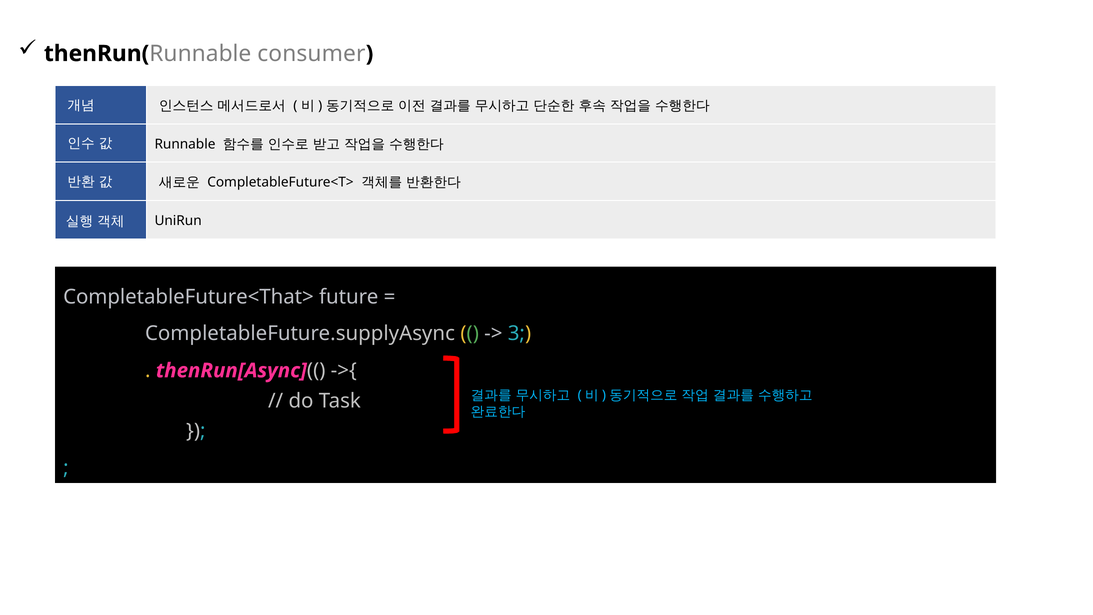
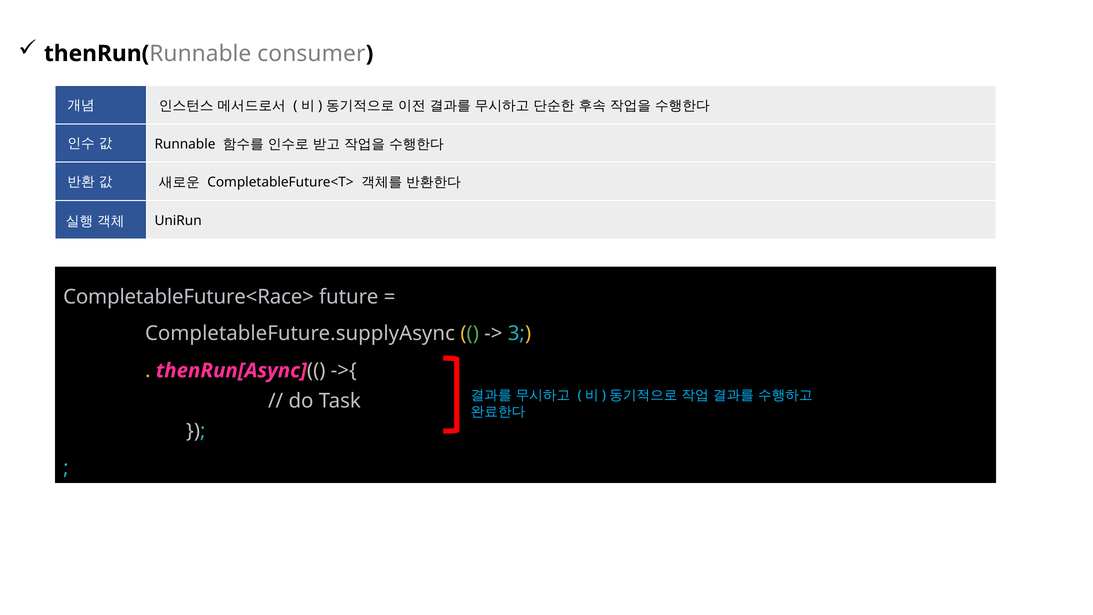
CompletableFuture<That>: CompletableFuture<That> -> CompletableFuture<Race>
